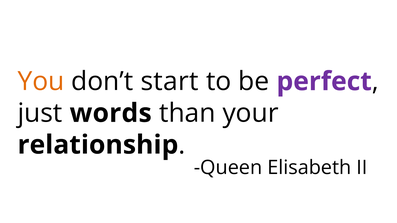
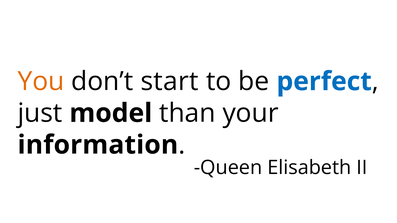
perfect colour: purple -> blue
words: words -> model
relationship: relationship -> information
